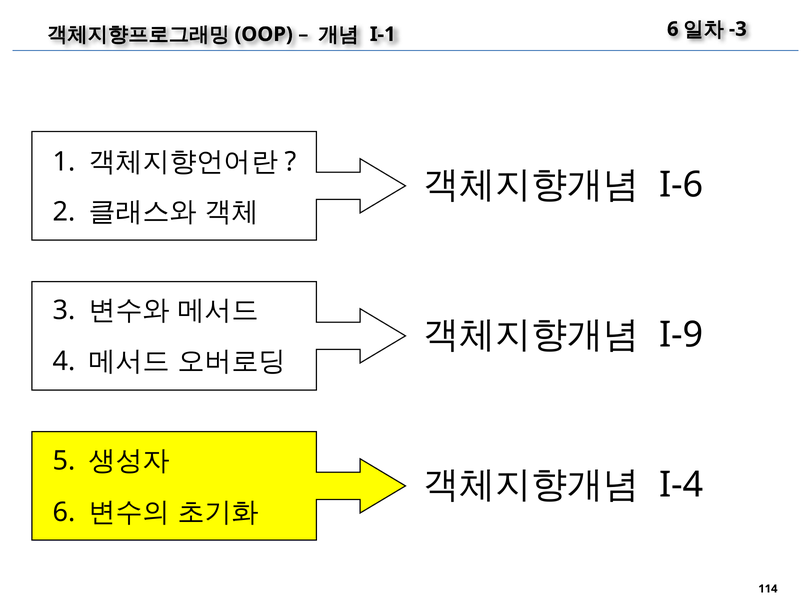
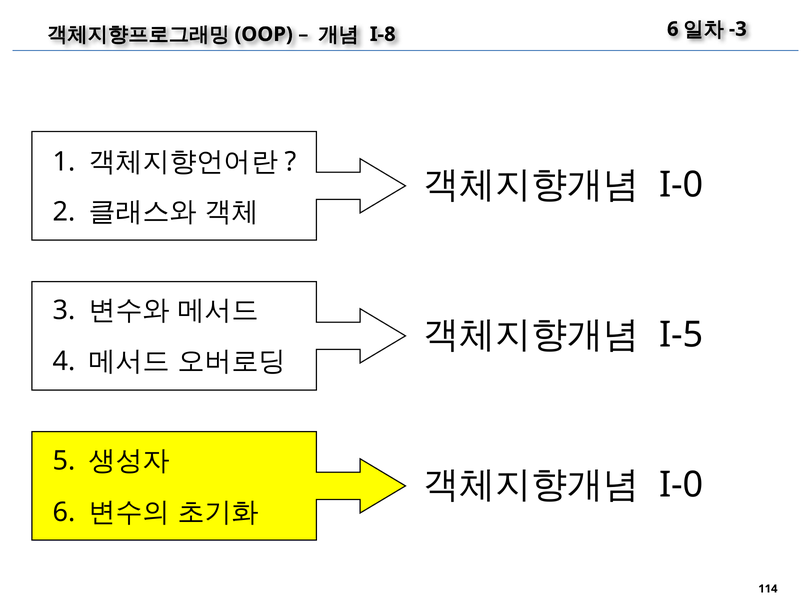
I-1: I-1 -> I-8
I-6 at (681, 185): I-6 -> I-0
I-9: I-9 -> I-5
I-4 at (681, 485): I-4 -> I-0
